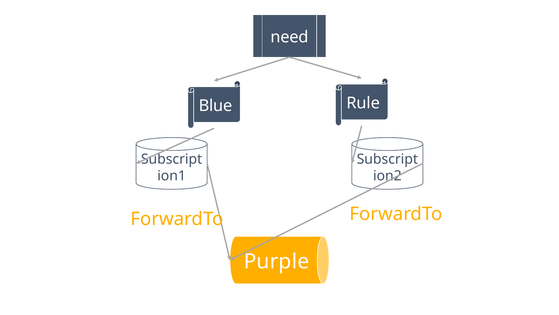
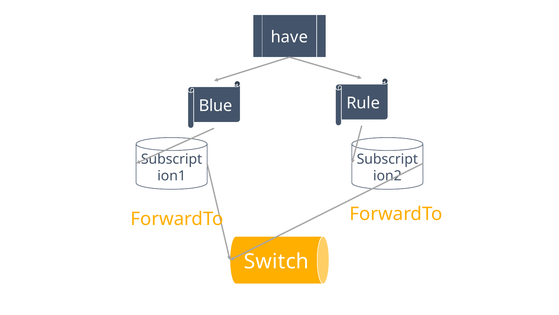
need: need -> have
Purple: Purple -> Switch
